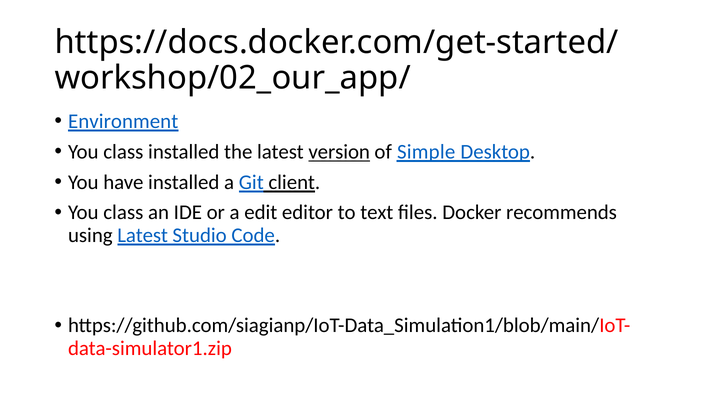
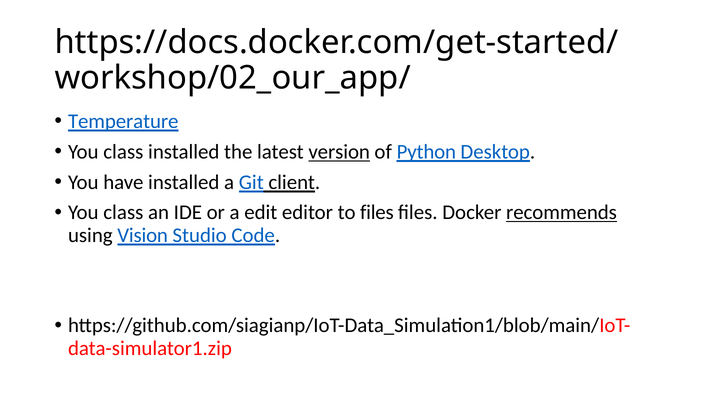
Environment: Environment -> Temperature
Simple: Simple -> Python
to text: text -> files
recommends underline: none -> present
using Latest: Latest -> Vision
